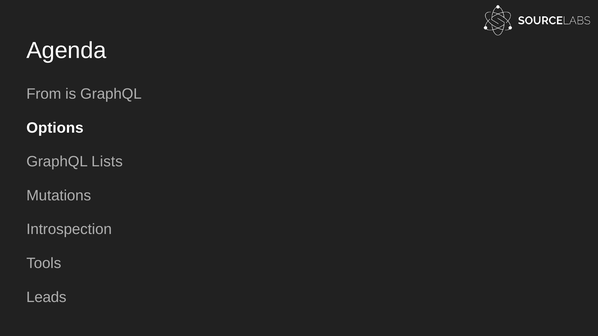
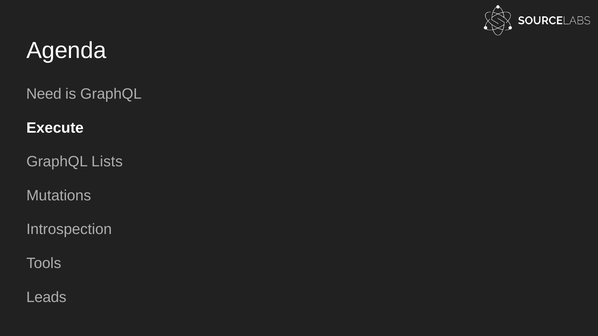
From: From -> Need
Options: Options -> Execute
